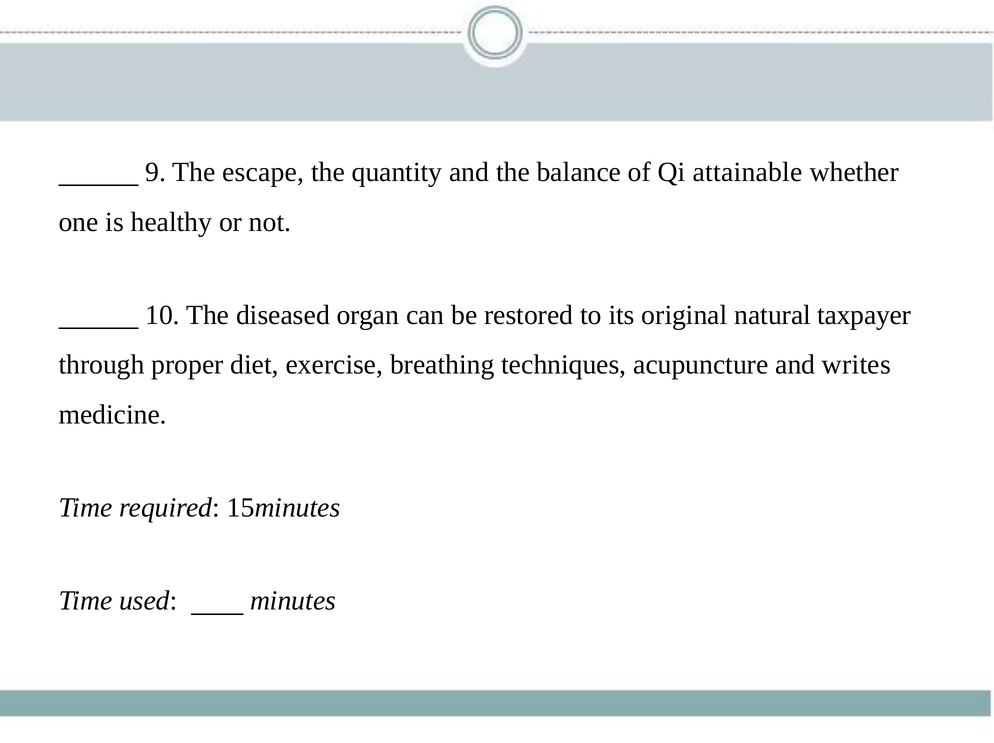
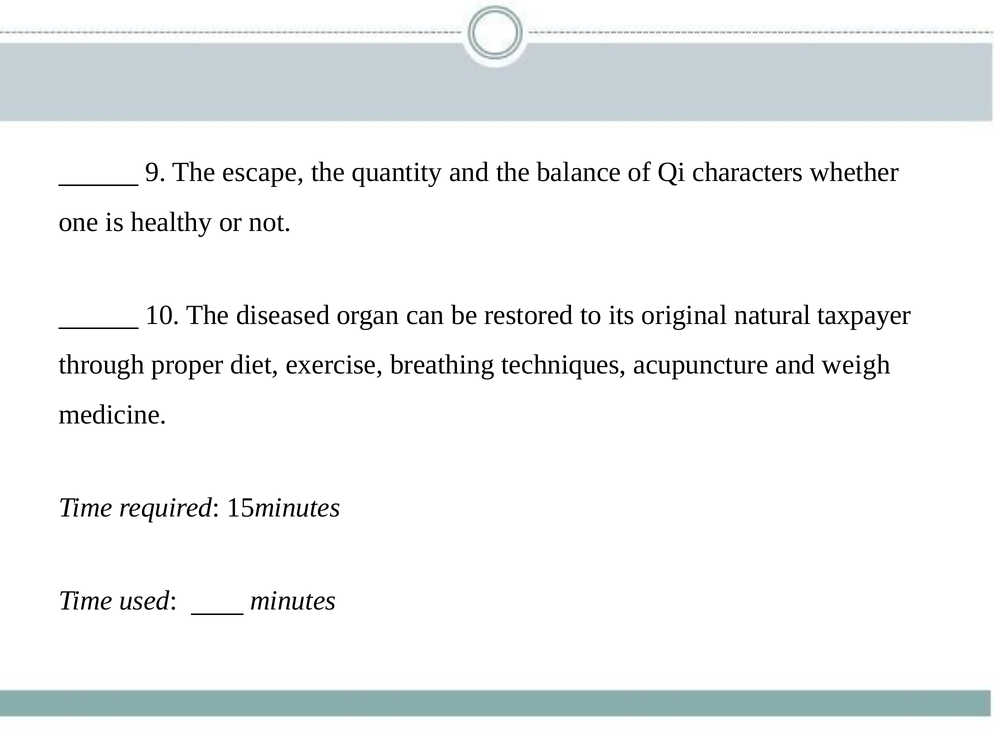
attainable: attainable -> characters
writes: writes -> weigh
